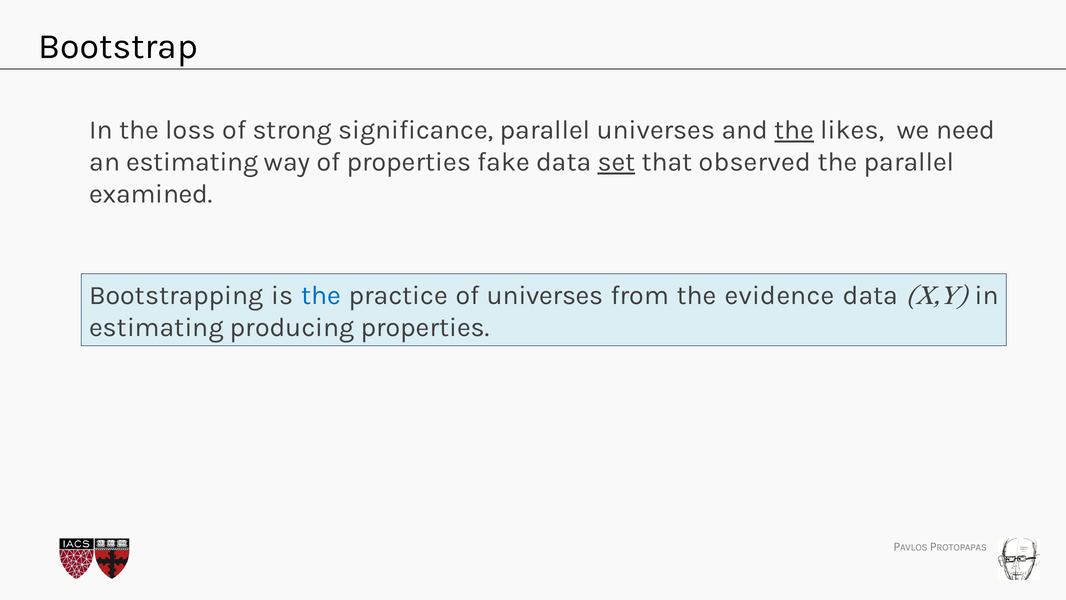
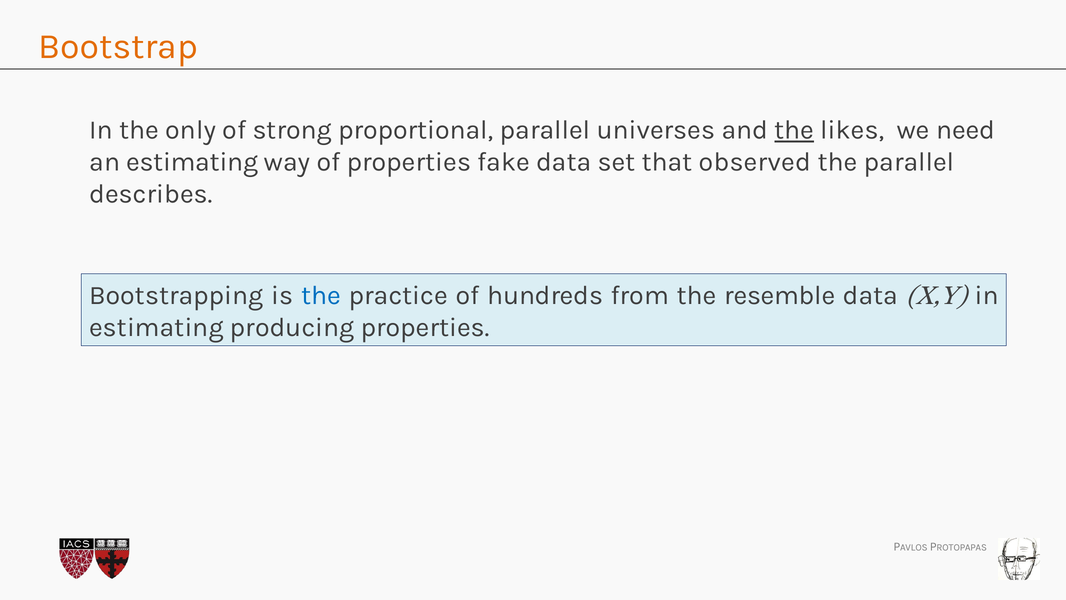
Bootstrap colour: black -> orange
loss: loss -> only
significance: significance -> proportional
set underline: present -> none
examined: examined -> describes
of universes: universes -> hundreds
evidence: evidence -> resemble
